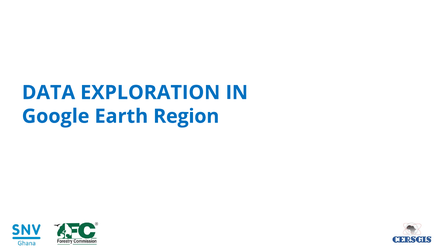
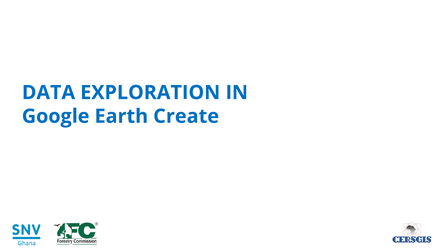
Region: Region -> Create
